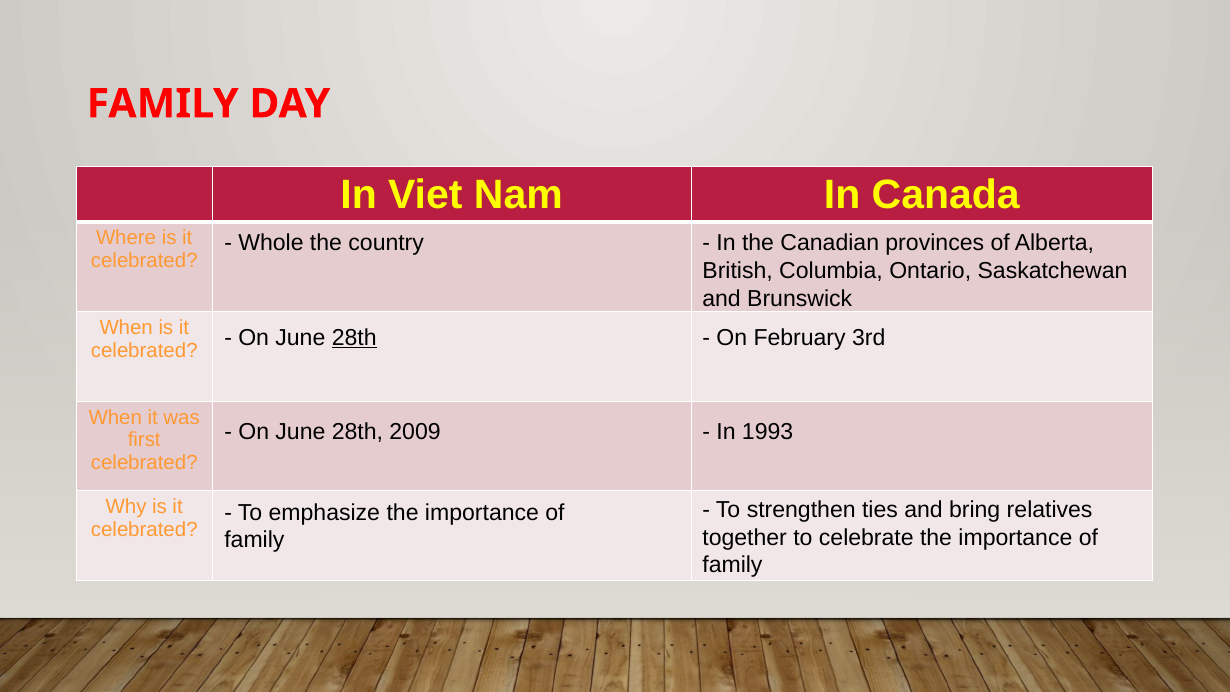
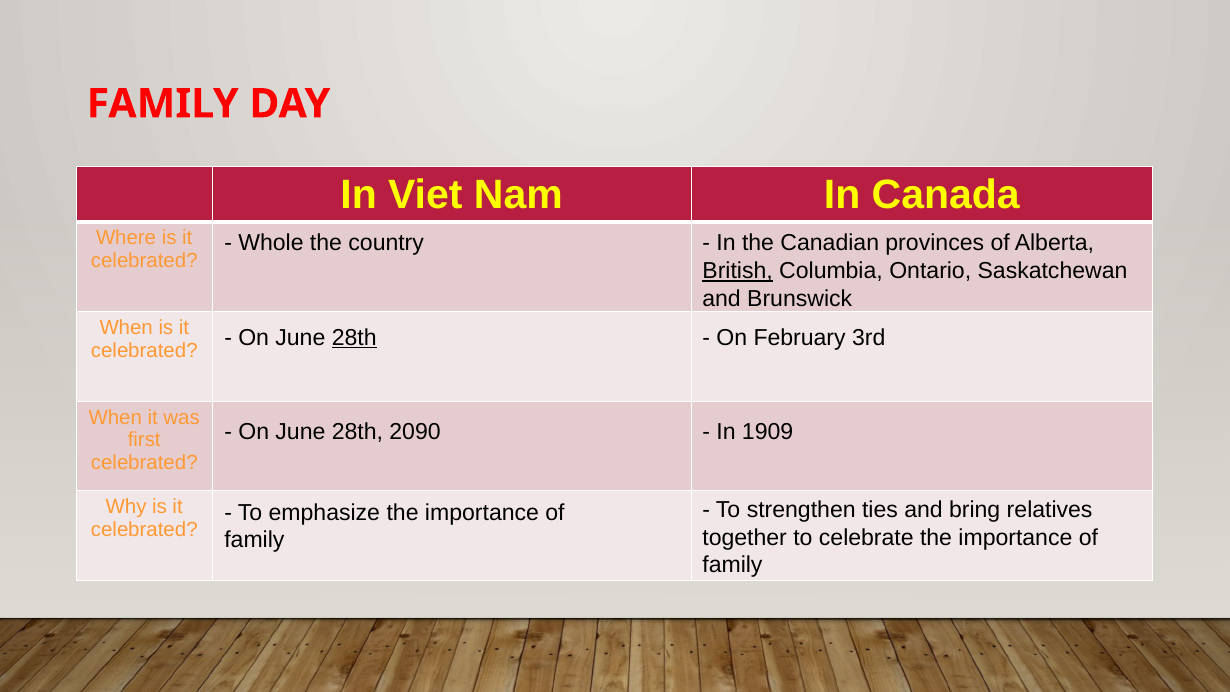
British underline: none -> present
2009: 2009 -> 2090
1993: 1993 -> 1909
